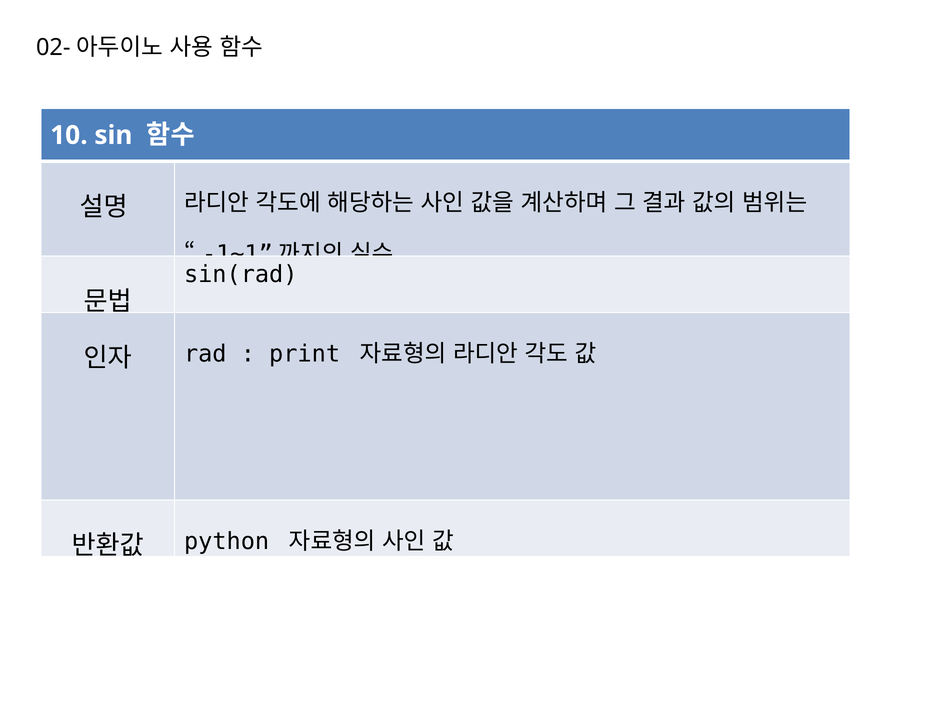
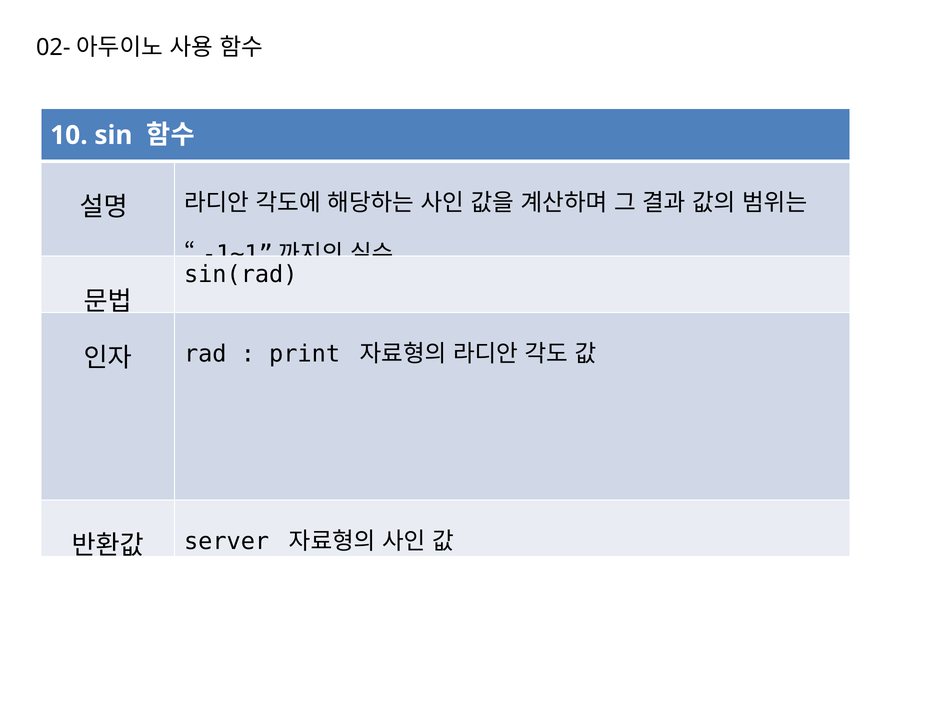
python: python -> server
